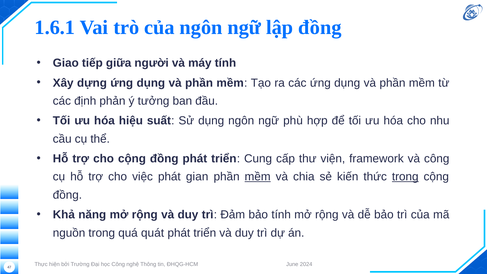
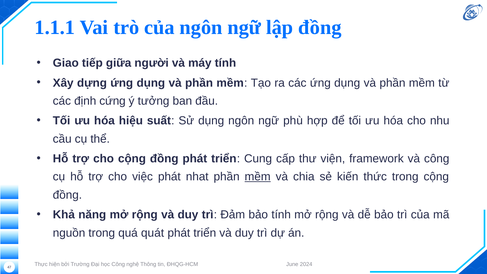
1.6.1: 1.6.1 -> 1.1.1
phản: phản -> cứng
gian: gian -> nhat
trong at (405, 177) underline: present -> none
